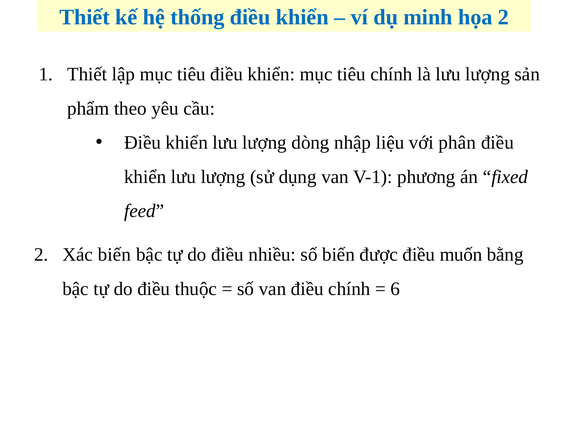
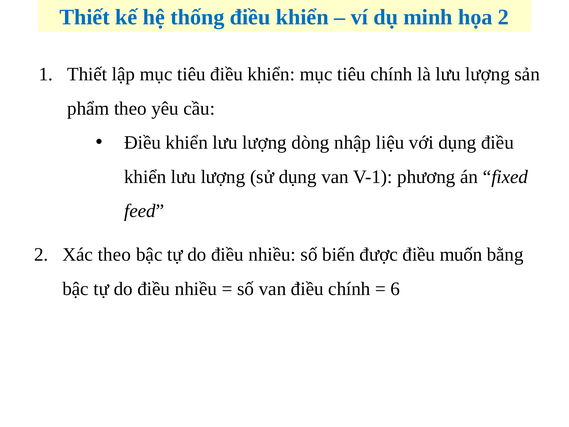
với phân: phân -> dụng
Xác biến: biến -> theo
thuộc at (196, 289): thuộc -> nhiều
